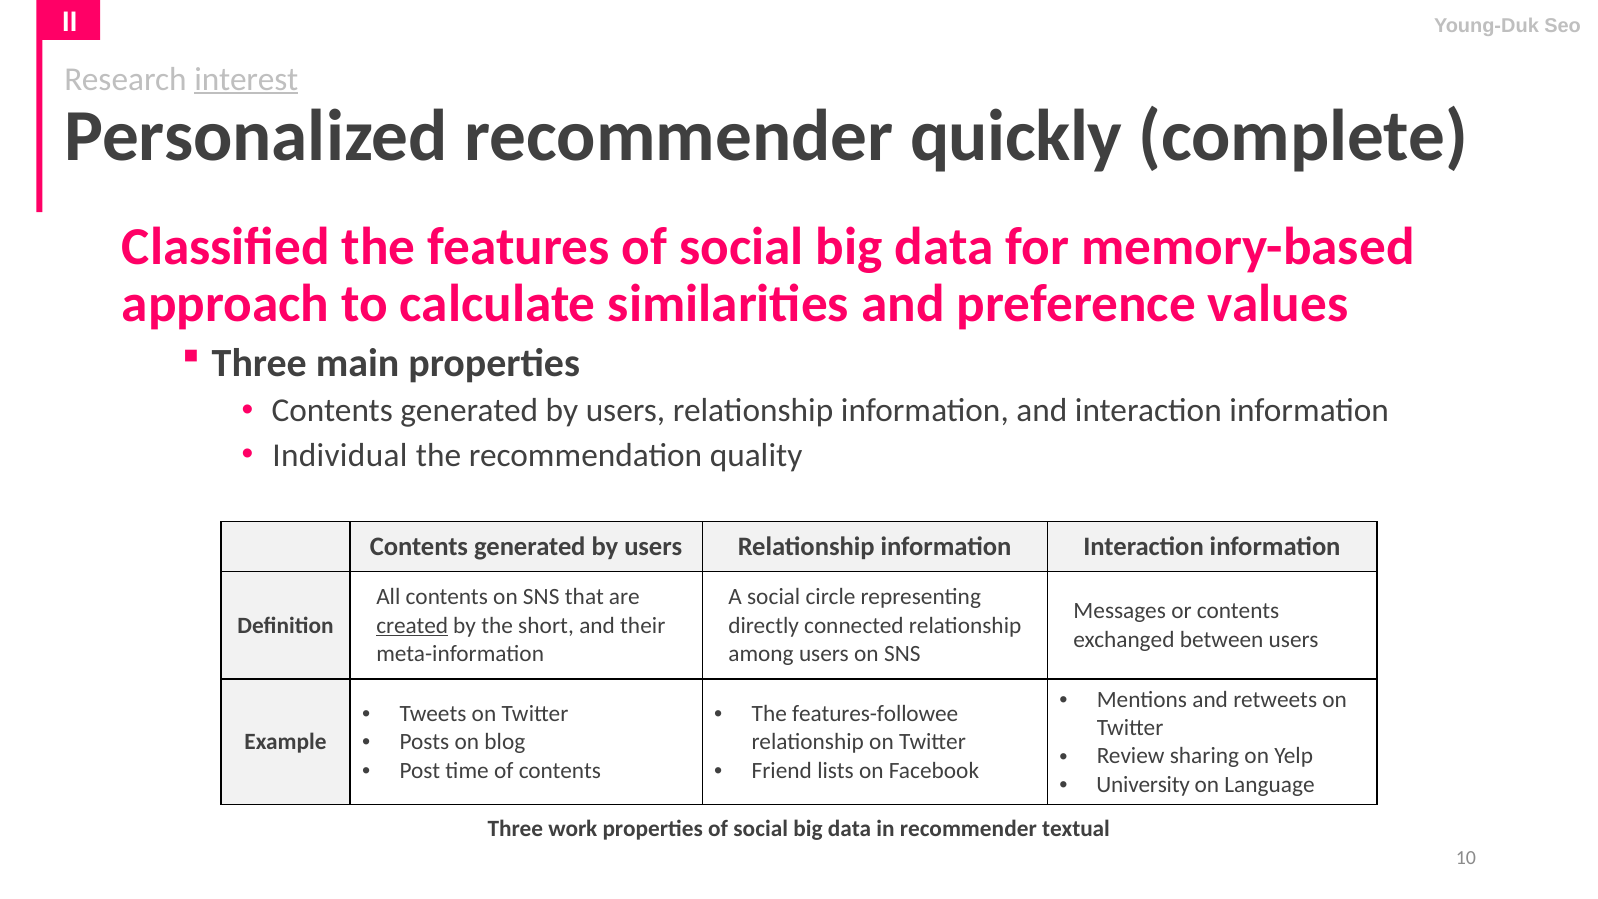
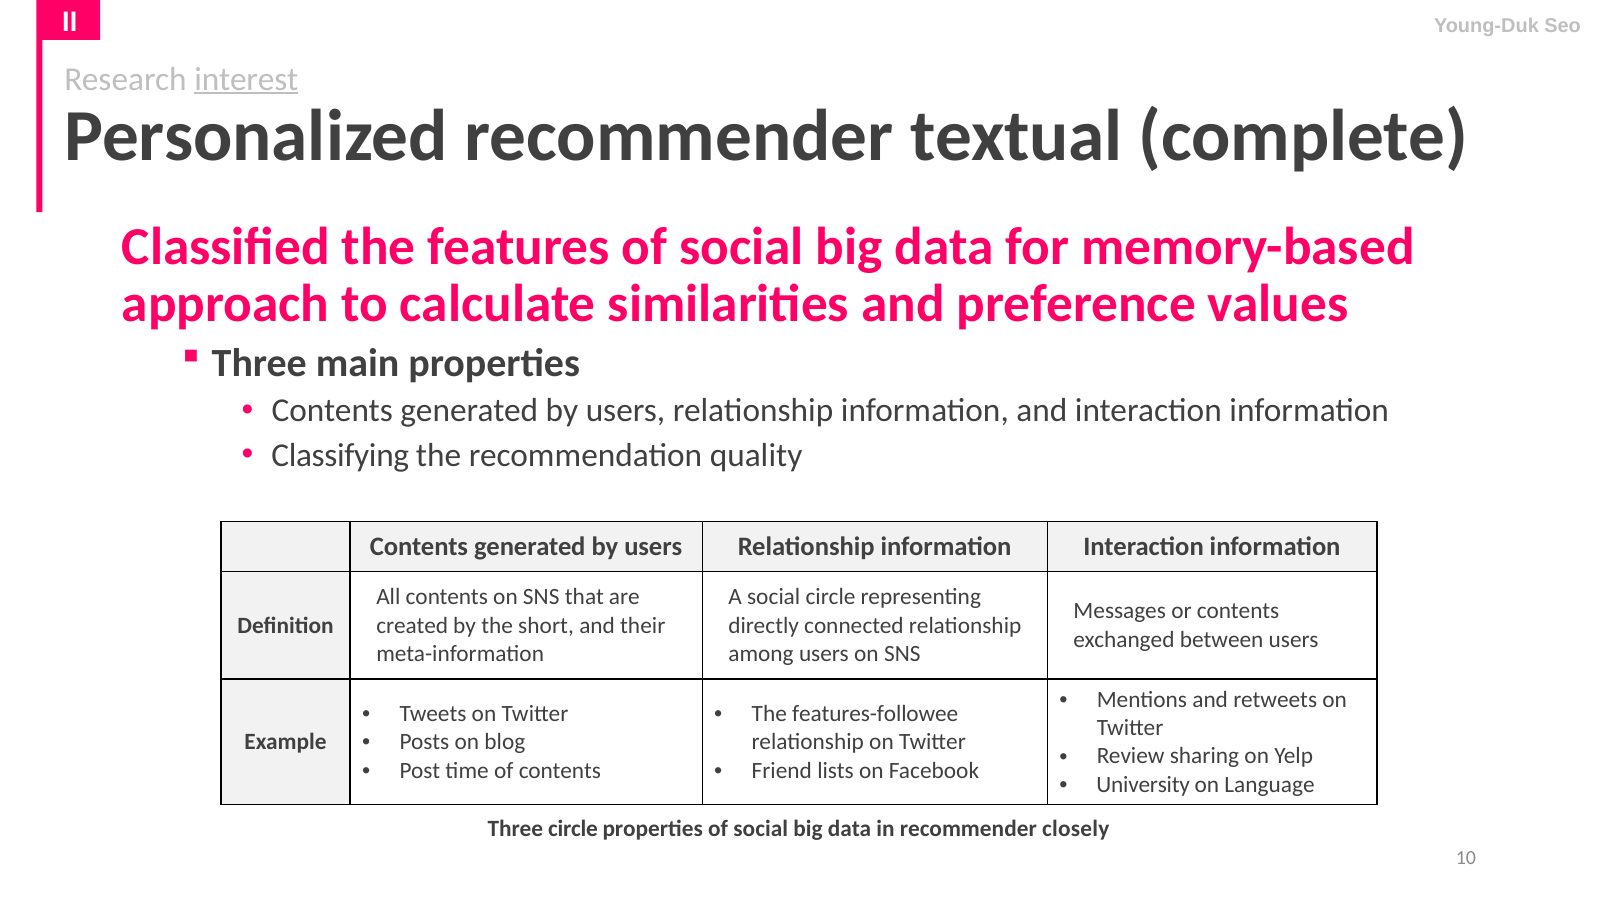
quickly: quickly -> textual
Individual: Individual -> Classifying
created underline: present -> none
Three work: work -> circle
textual: textual -> closely
